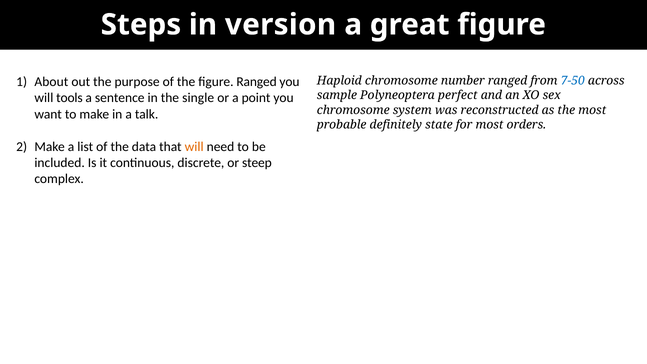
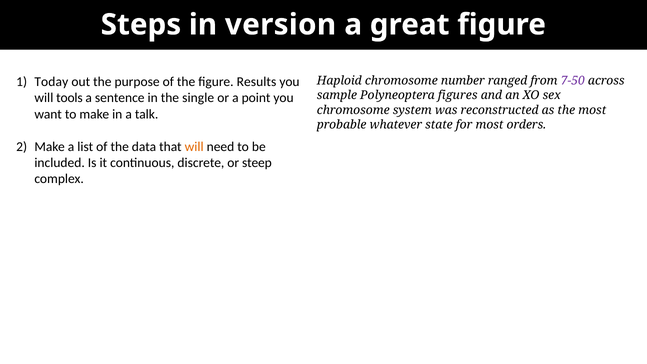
About: About -> Today
figure Ranged: Ranged -> Results
7-50 colour: blue -> purple
perfect: perfect -> figures
definitely: definitely -> whatever
